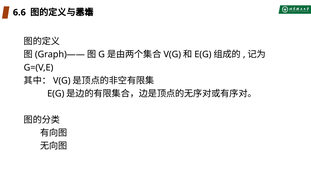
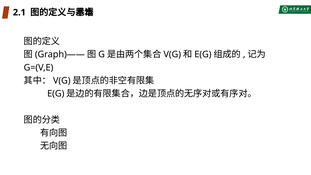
6.6: 6.6 -> 2.1
